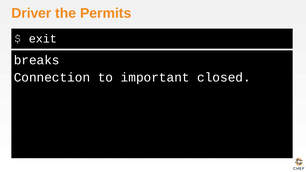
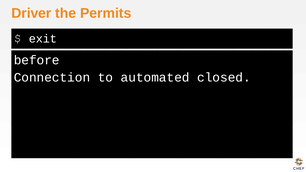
breaks: breaks -> before
important: important -> automated
